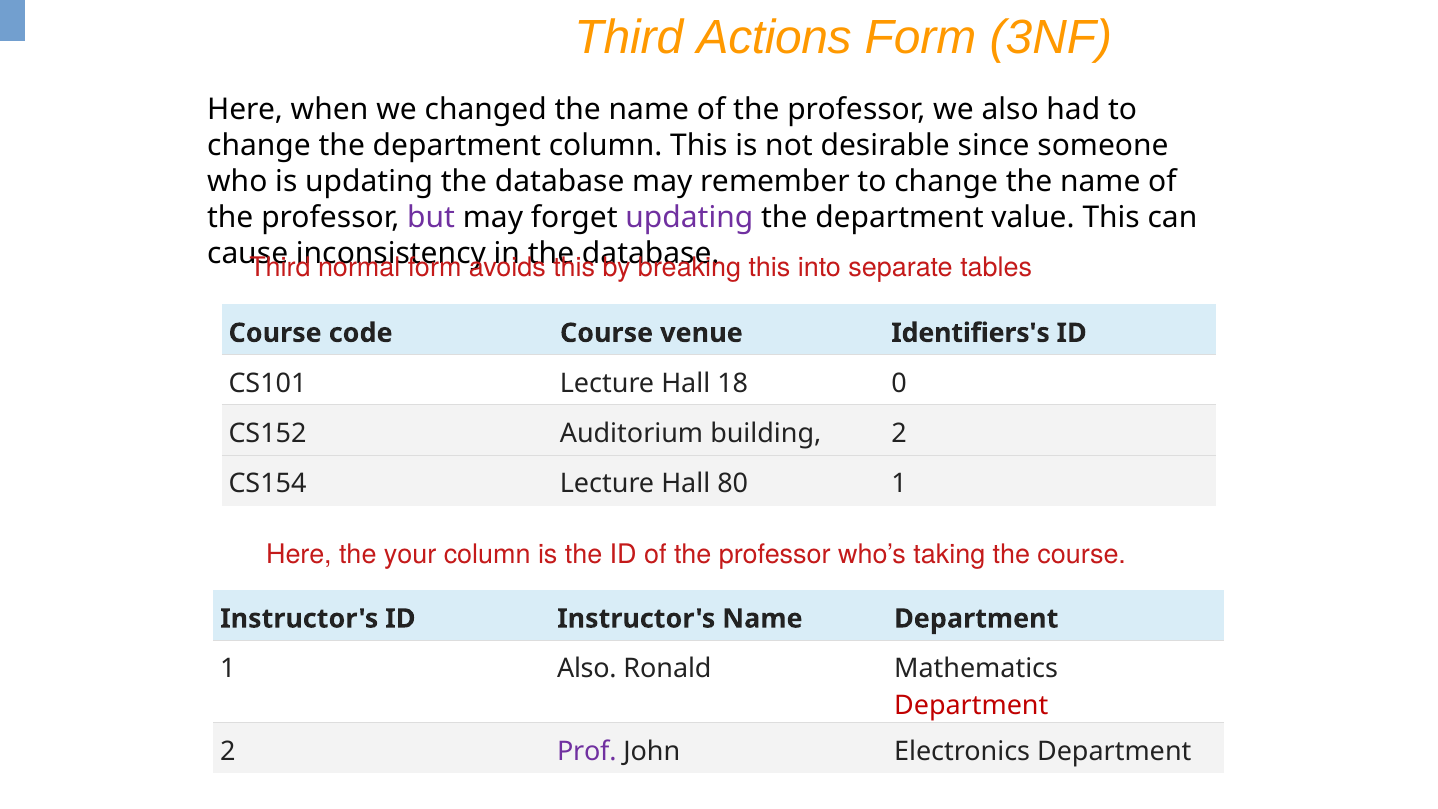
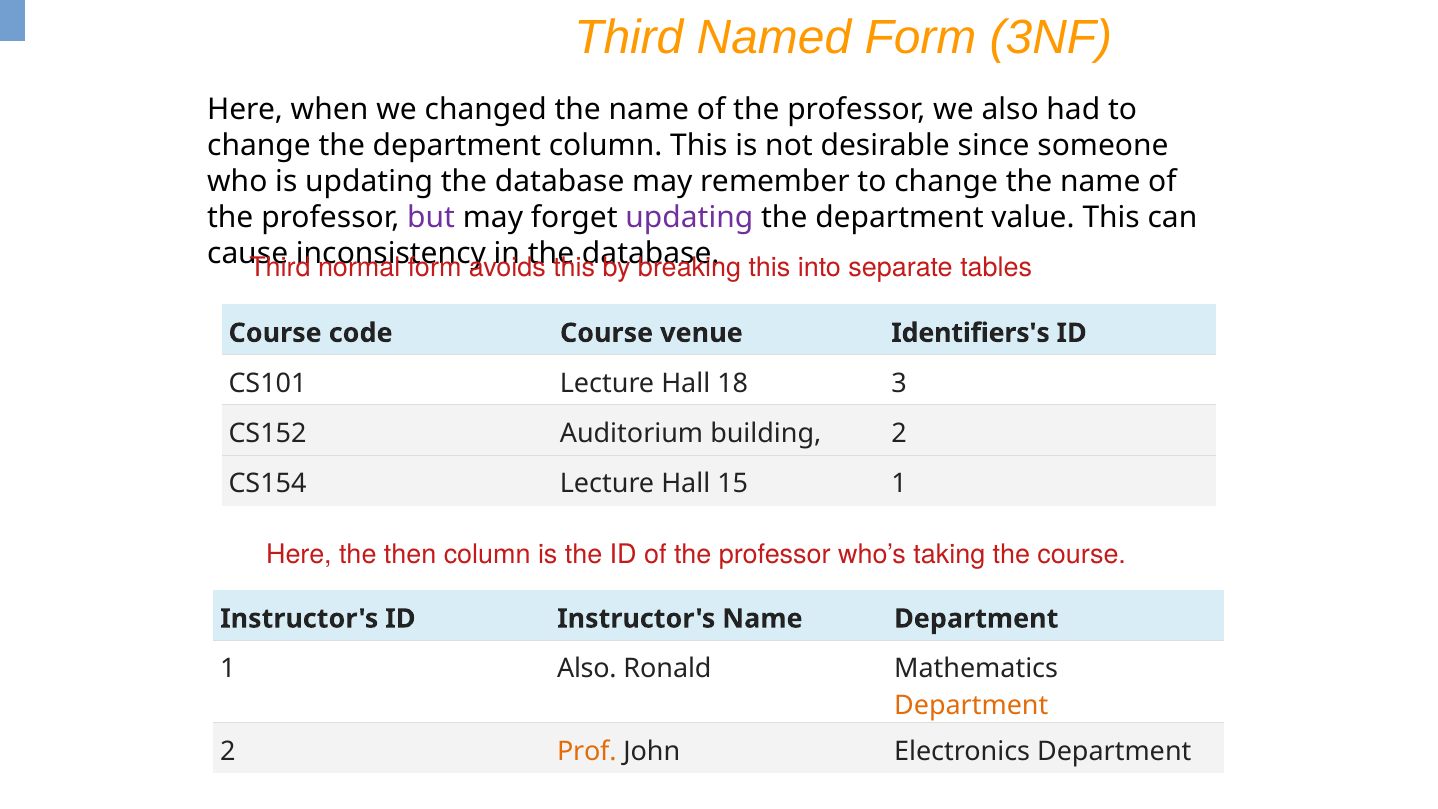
Actions: Actions -> Named
0: 0 -> 3
80: 80 -> 15
your: your -> then
Department at (971, 706) colour: red -> orange
Prof colour: purple -> orange
